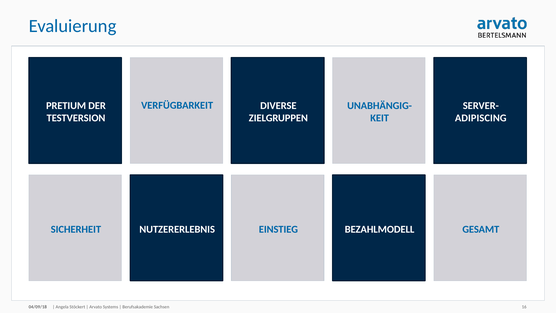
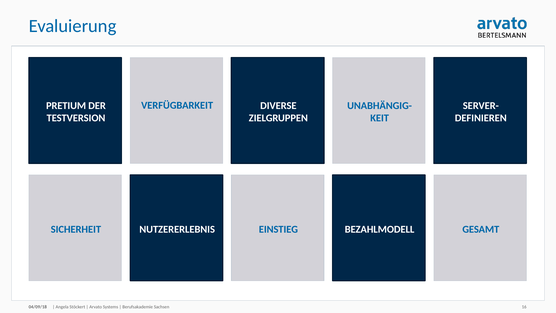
ADIPISCING: ADIPISCING -> DEFINIEREN
